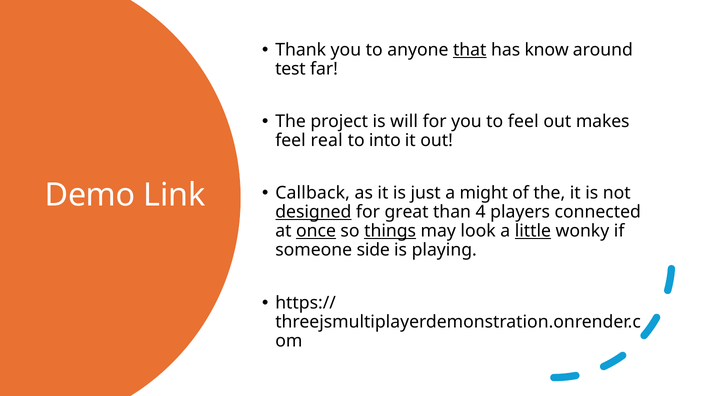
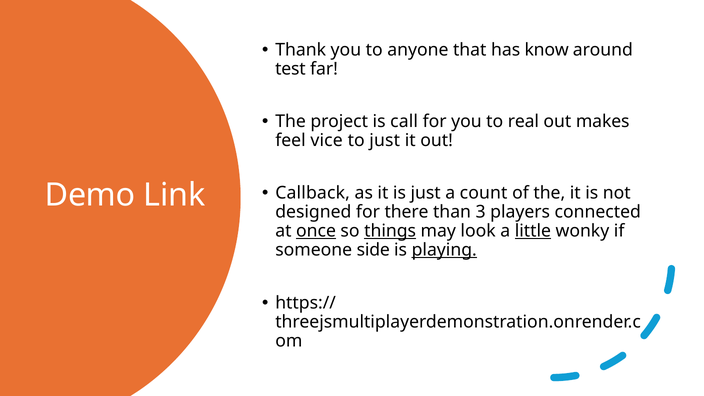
that underline: present -> none
will: will -> call
to feel: feel -> real
real: real -> vice
to into: into -> just
might: might -> count
designed underline: present -> none
great: great -> there
4: 4 -> 3
playing underline: none -> present
